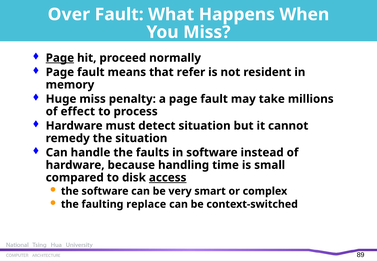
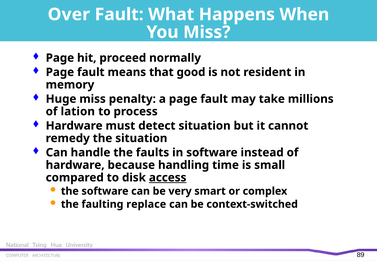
Page at (60, 58) underline: present -> none
refer: refer -> good
effect: effect -> lation
